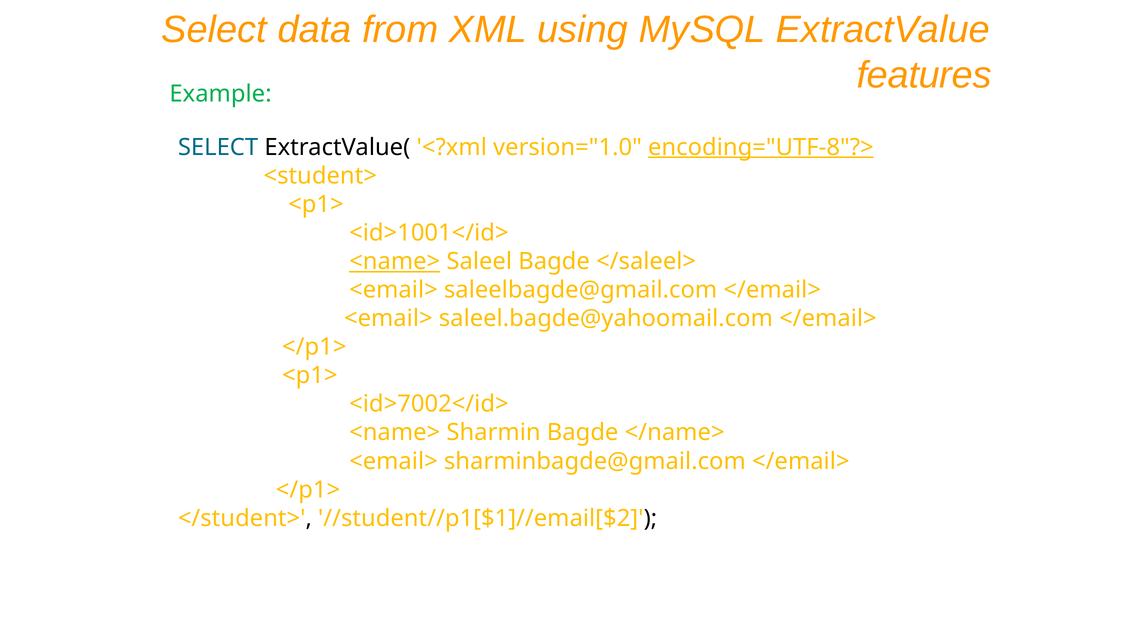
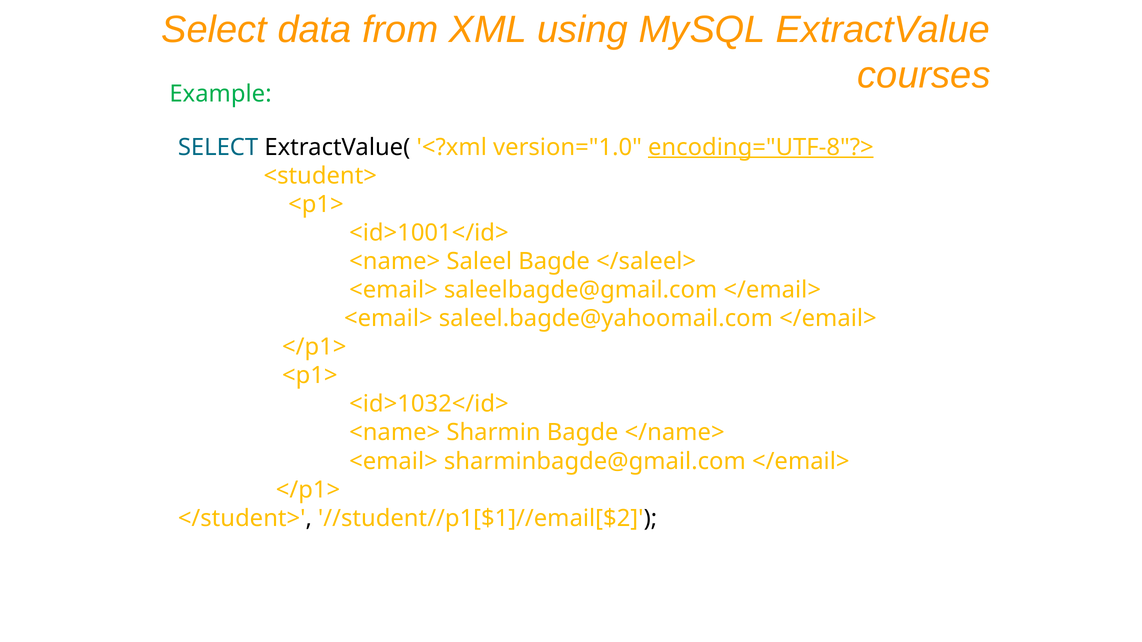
features: features -> courses
<name> at (395, 261) underline: present -> none
<id>7002</id>: <id>7002</id> -> <id>1032</id>
